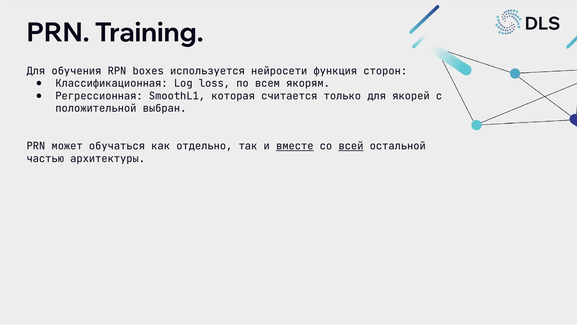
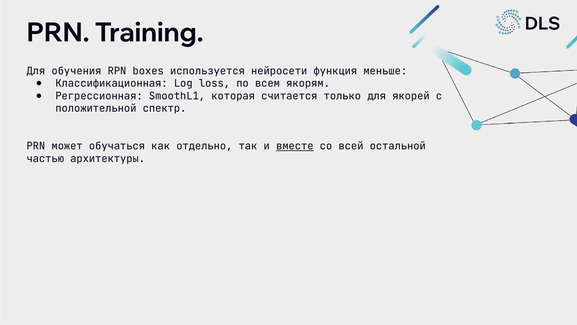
сторон: сторон -> меньше
выбран: выбран -> спектр
всей underline: present -> none
